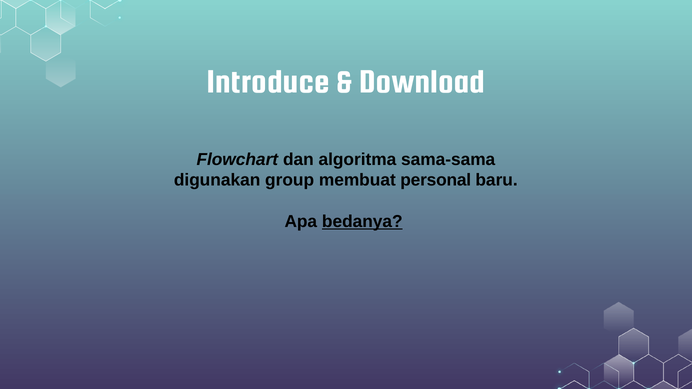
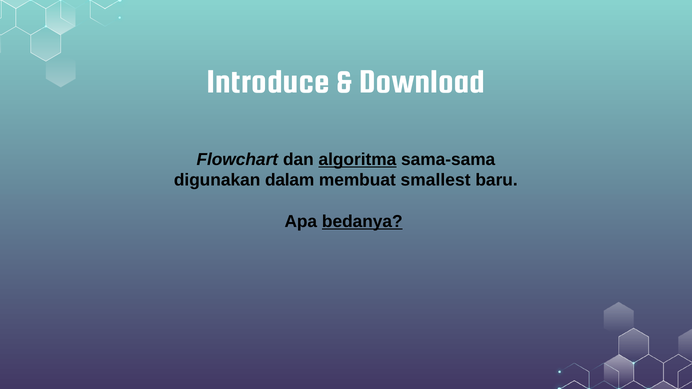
algoritma underline: none -> present
group: group -> dalam
personal: personal -> smallest
